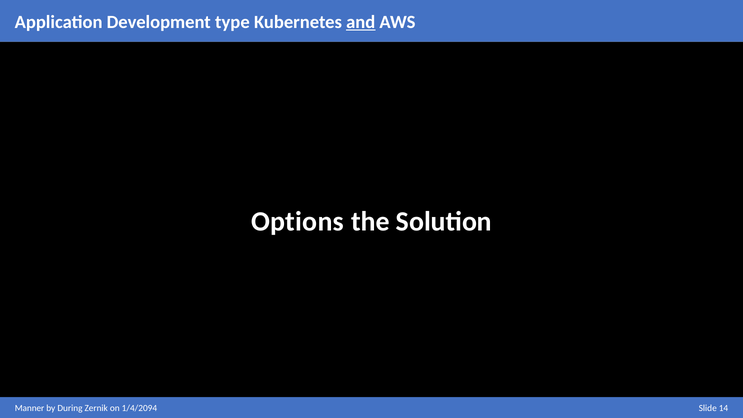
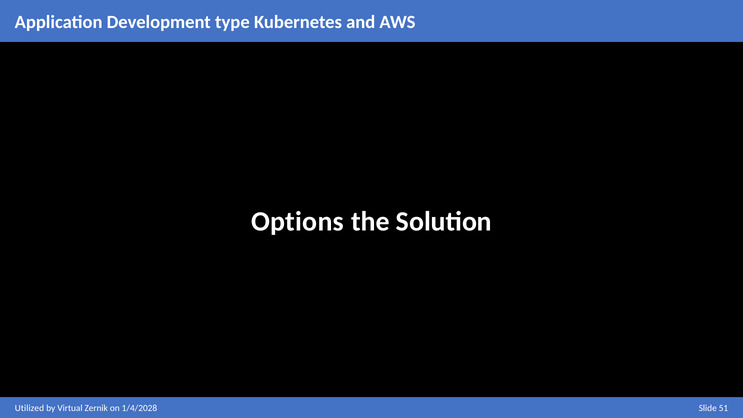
and underline: present -> none
Manner: Manner -> Utilized
During: During -> Virtual
1/4/2094: 1/4/2094 -> 1/4/2028
14: 14 -> 51
